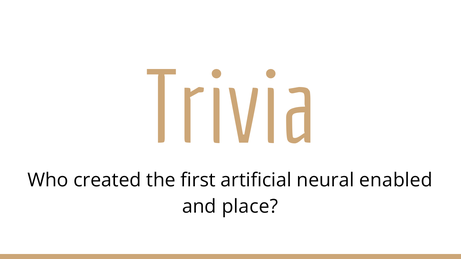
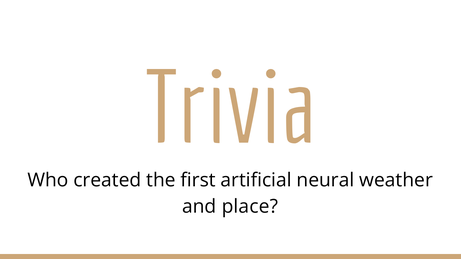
enabled: enabled -> weather
